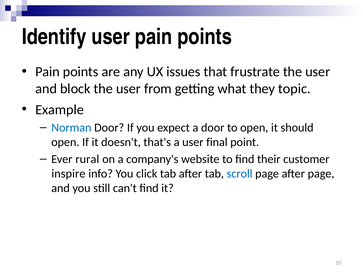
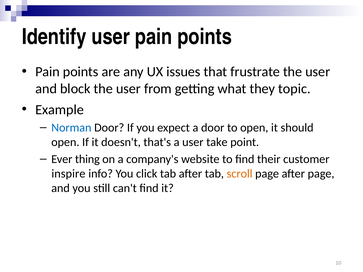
final: final -> take
rural: rural -> thing
scroll colour: blue -> orange
